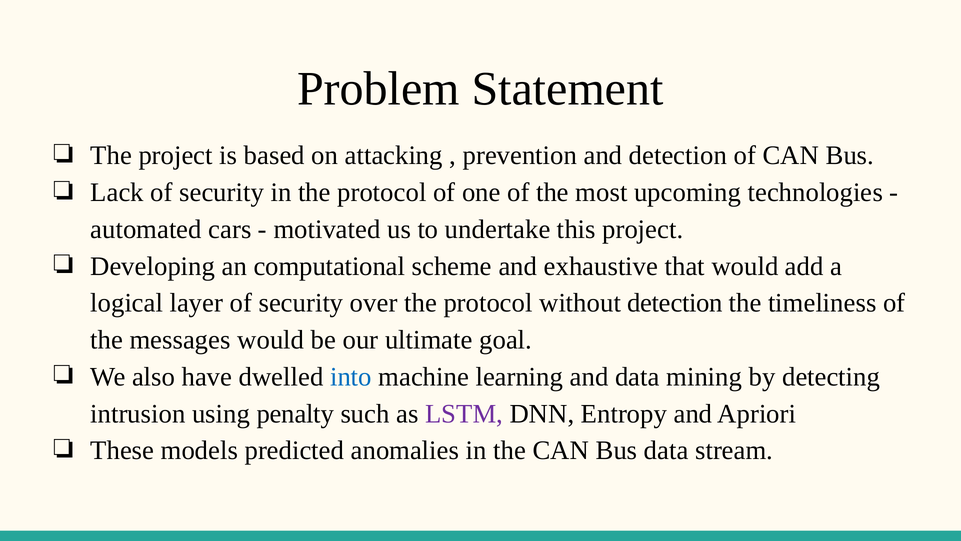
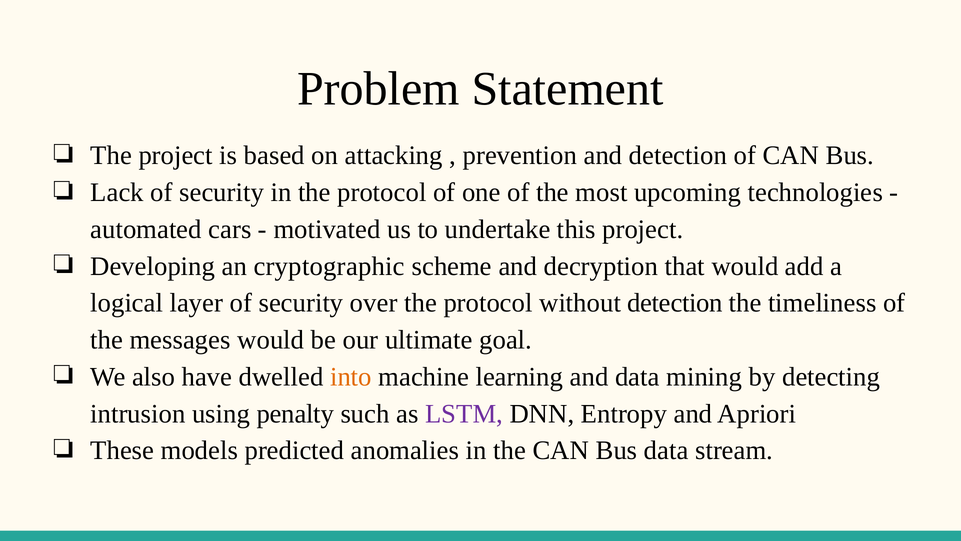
computational: computational -> cryptographic
exhaustive: exhaustive -> decryption
into colour: blue -> orange
